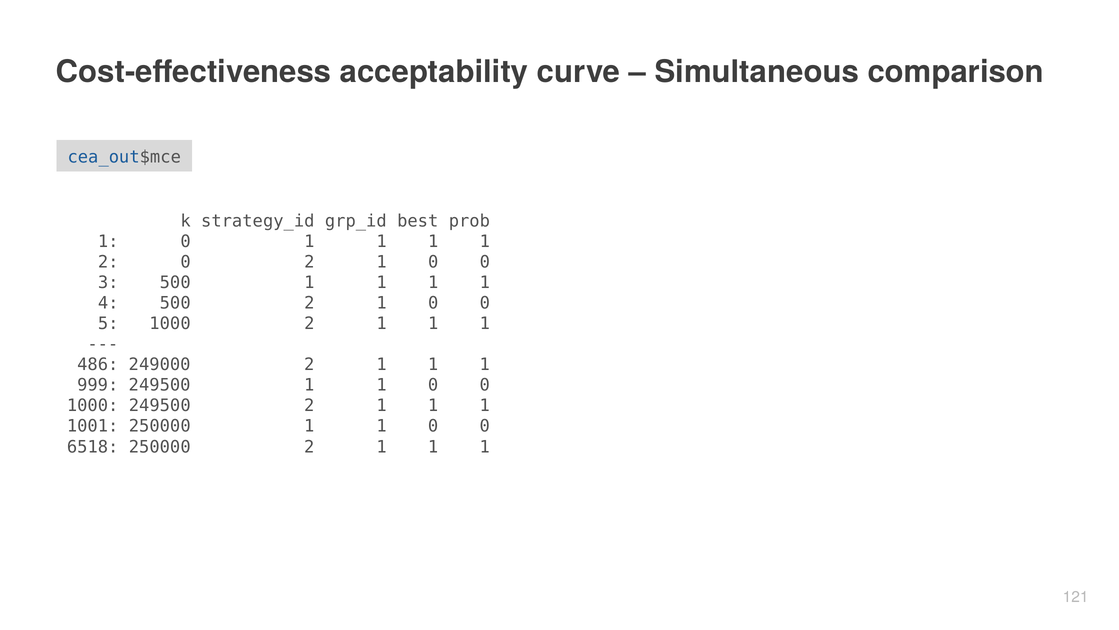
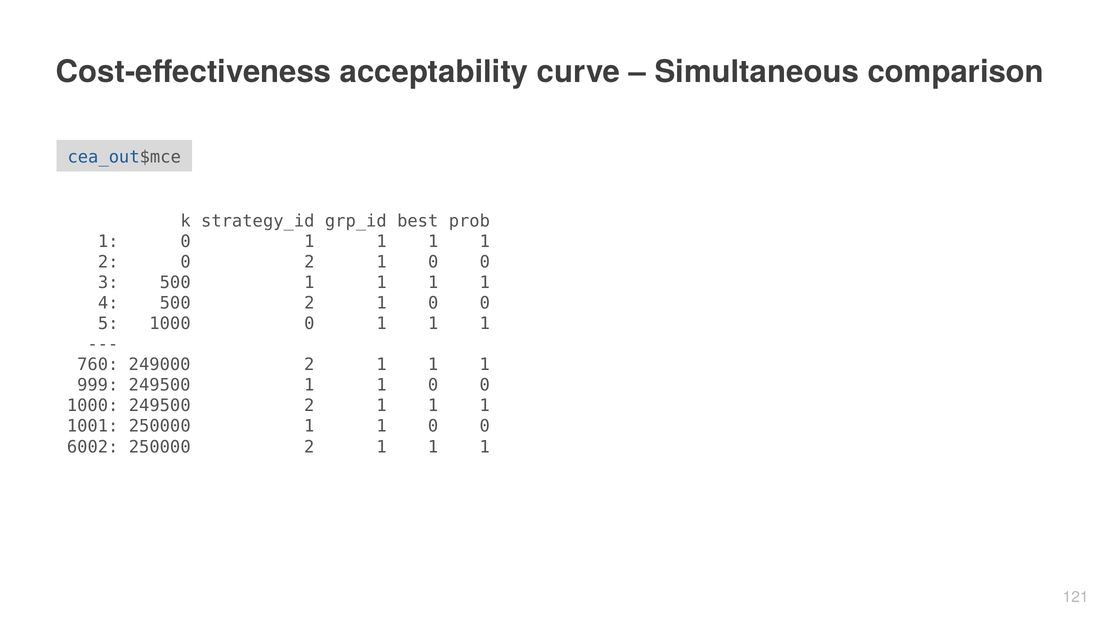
1000 2: 2 -> 0
486: 486 -> 760
6518: 6518 -> 6002
